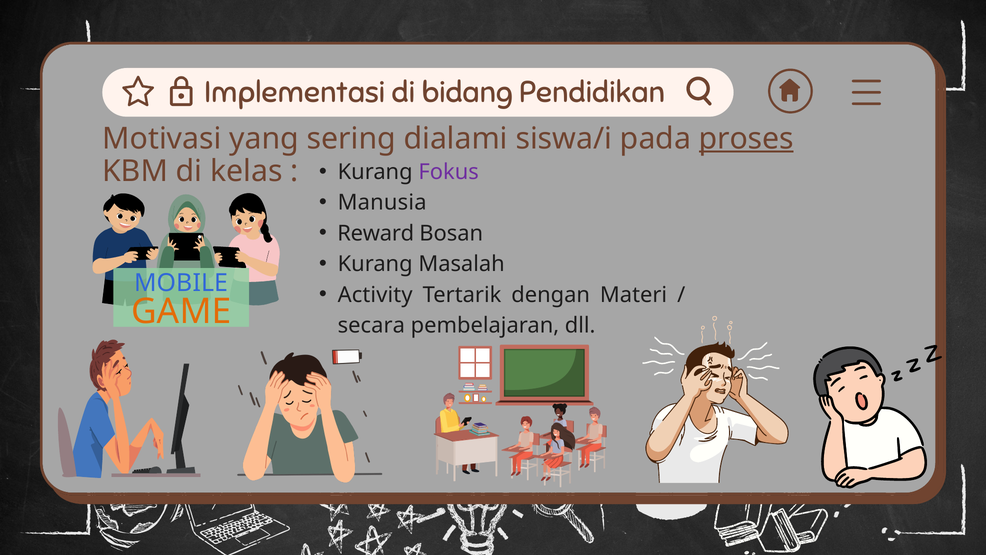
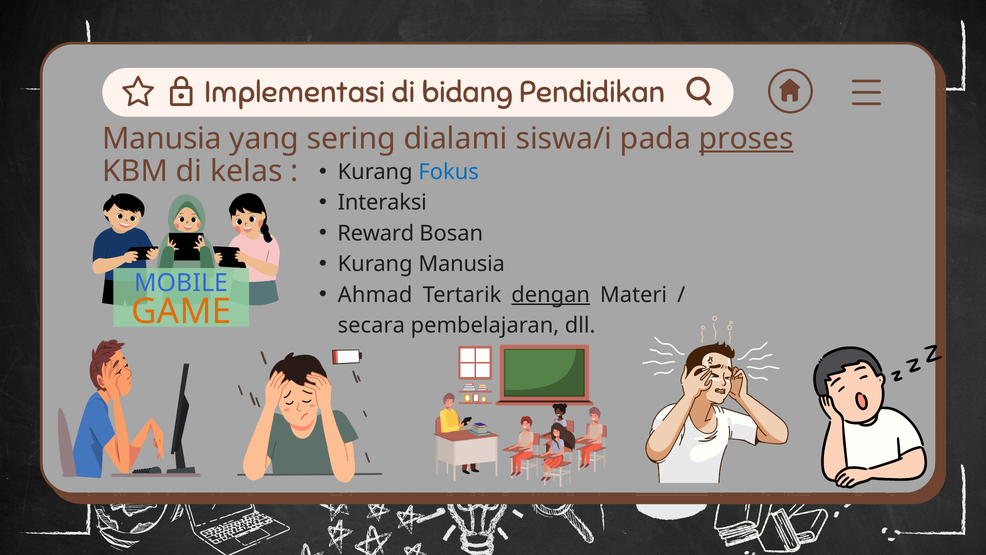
Motivasi at (162, 138): Motivasi -> Manusia
Fokus colour: purple -> blue
Manusia: Manusia -> Interaksi
Kurang Masalah: Masalah -> Manusia
Activity: Activity -> Ahmad
dengan underline: none -> present
